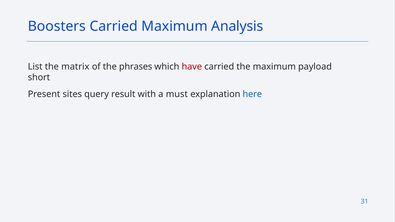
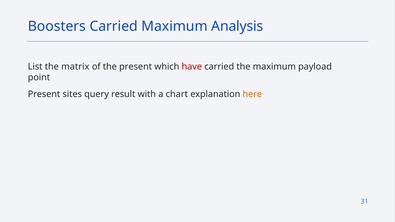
the phrases: phrases -> present
short: short -> point
must: must -> chart
here colour: blue -> orange
